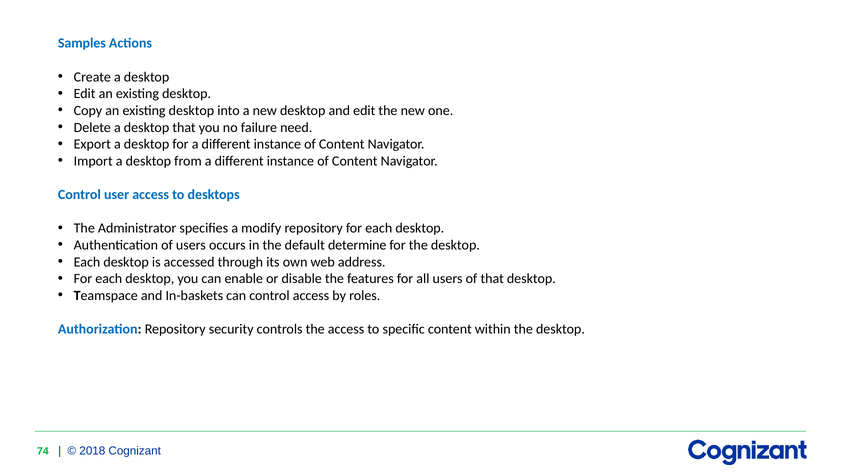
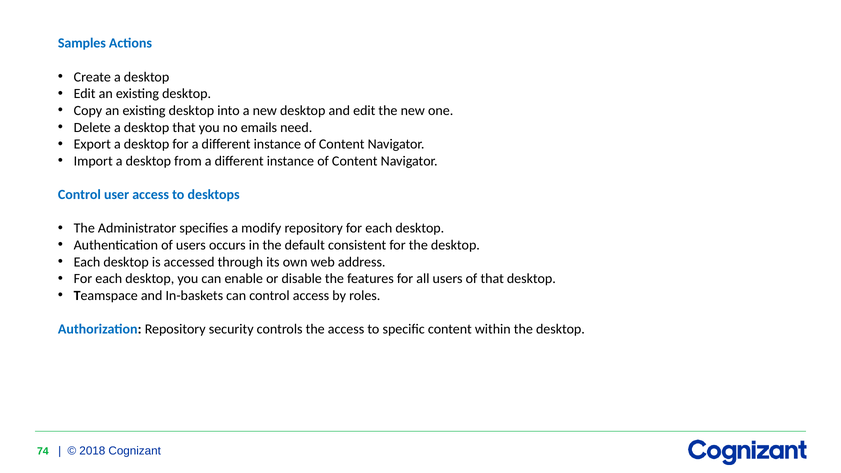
failure: failure -> emails
determine: determine -> consistent
